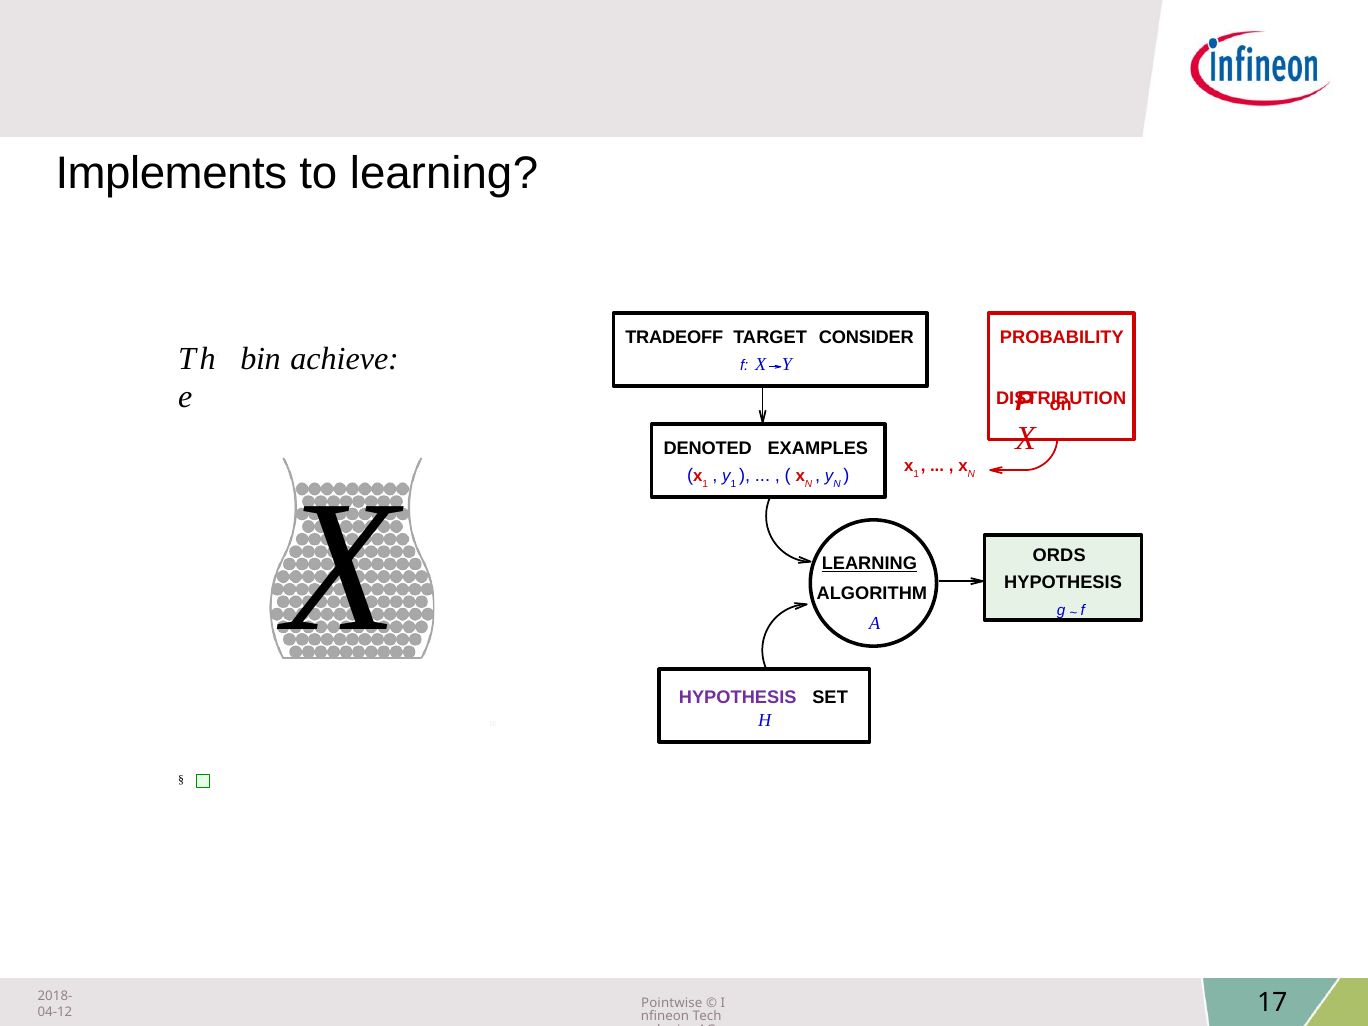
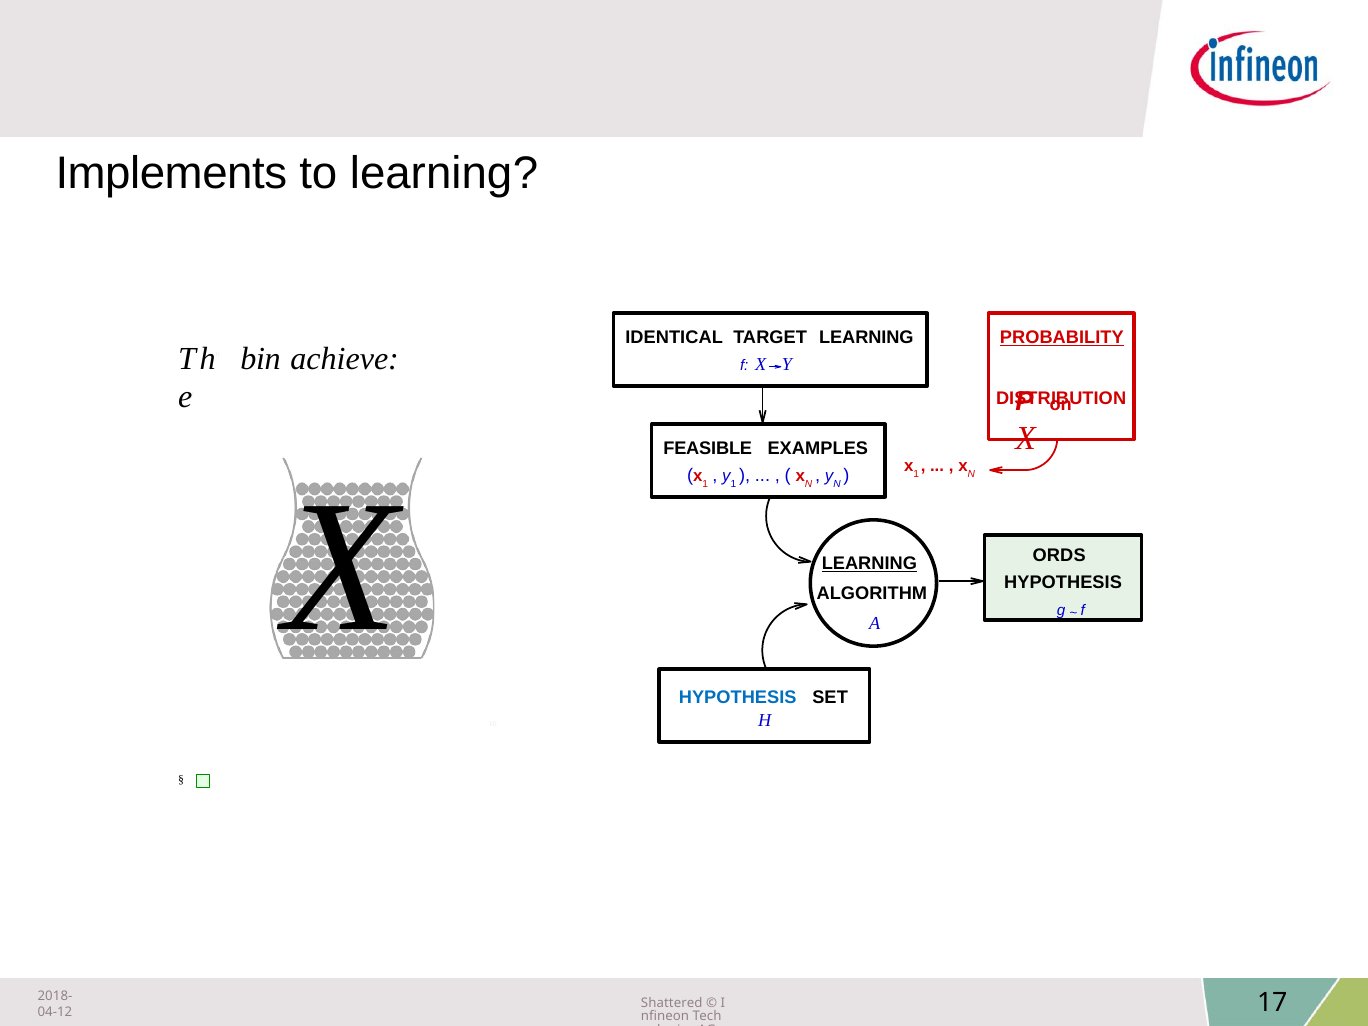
TRADEOFF: TRADEOFF -> IDENTICAL
TARGET CONSIDER: CONSIDER -> LEARNING
PROBABILITY underline: none -> present
DENOTED: DENOTED -> FEASIBLE
HYPOTHESIS at (738, 698) colour: purple -> blue
Pointwise: Pointwise -> Shattered
